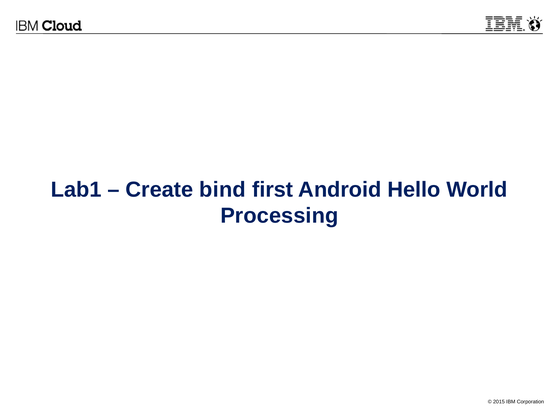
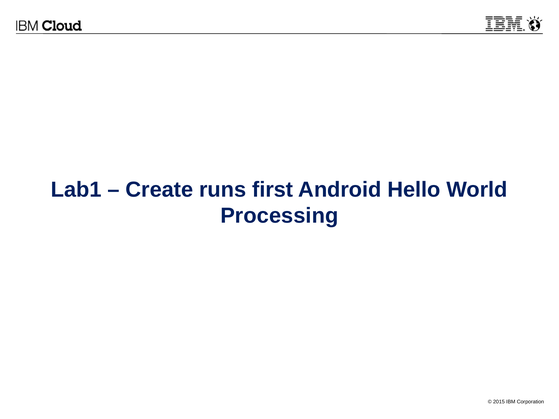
bind: bind -> runs
